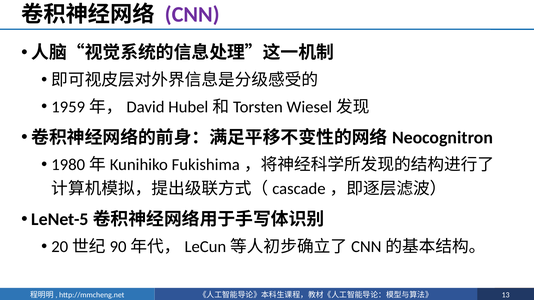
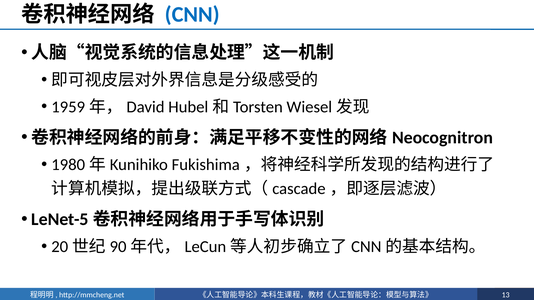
CNN colour: purple -> blue
